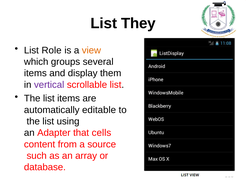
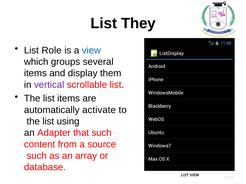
view colour: orange -> blue
editable: editable -> activate
that cells: cells -> such
